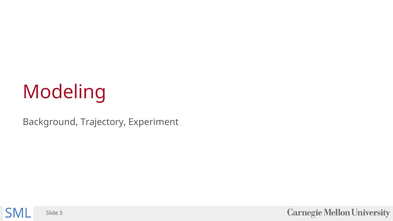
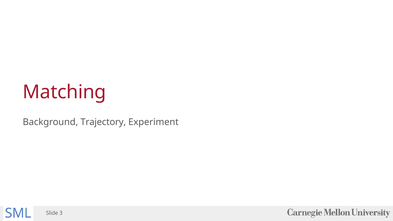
Modeling: Modeling -> Matching
